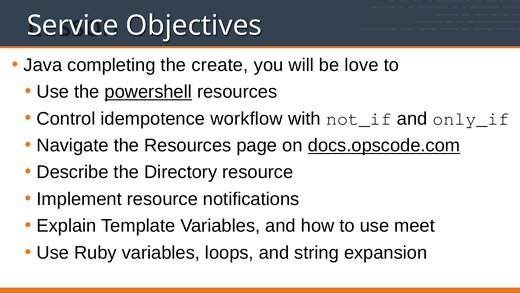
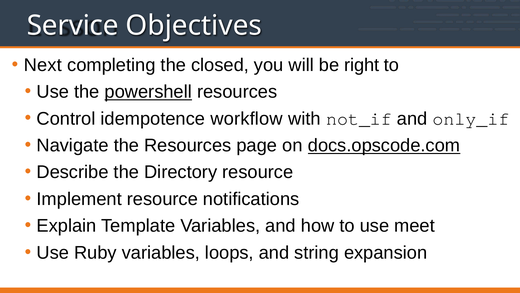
Java: Java -> Next
create: create -> closed
love: love -> right
